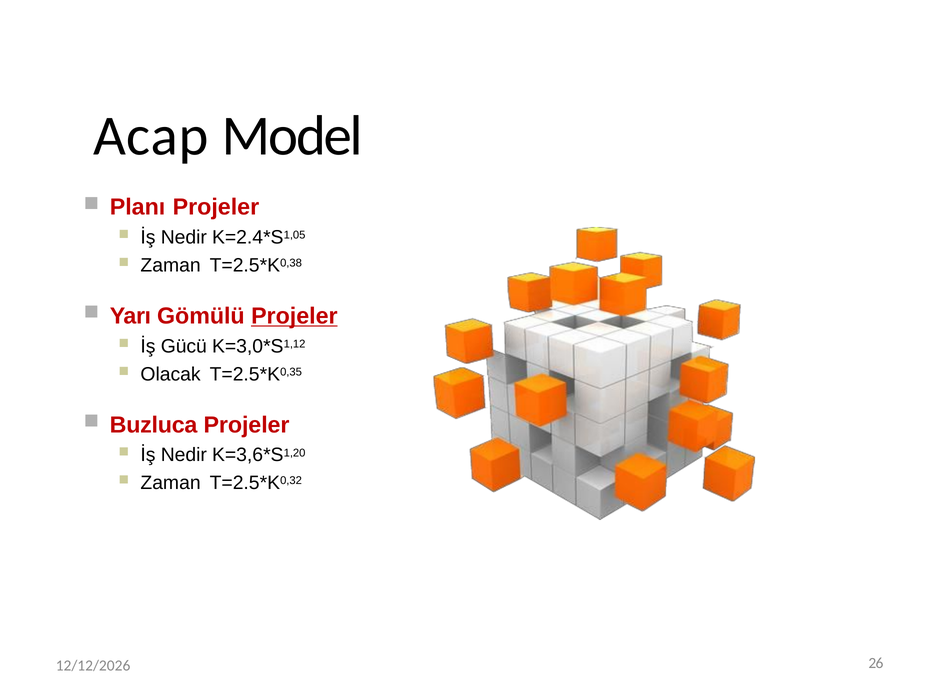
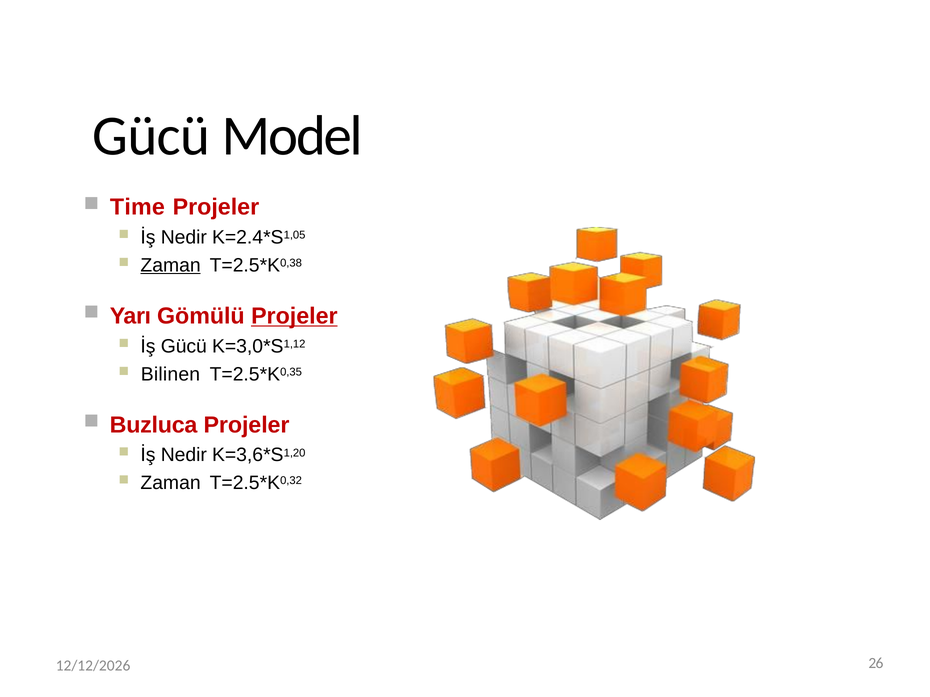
Acap at (151, 136): Acap -> Gücü
Planı: Planı -> Time
Zaman at (171, 265) underline: none -> present
Olacak: Olacak -> Bilinen
